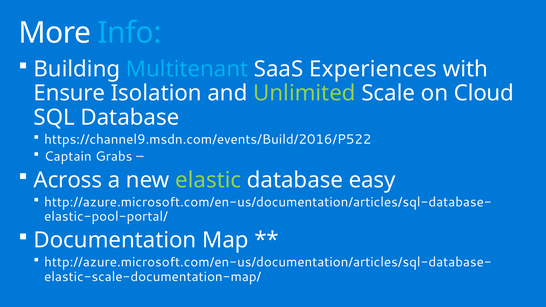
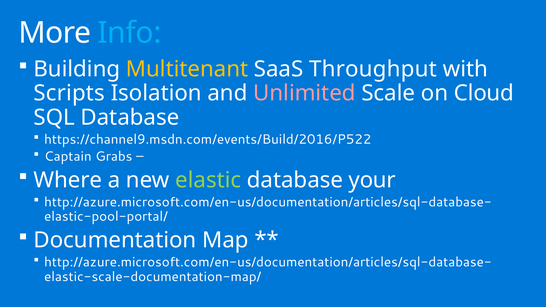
Multitenant colour: light blue -> yellow
Experiences: Experiences -> Throughput
Ensure: Ensure -> Scripts
Unlimited colour: light green -> pink
Across: Across -> Where
easy: easy -> your
